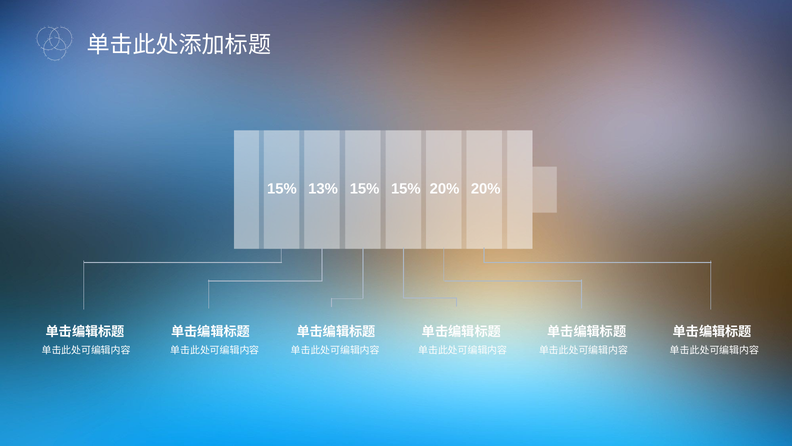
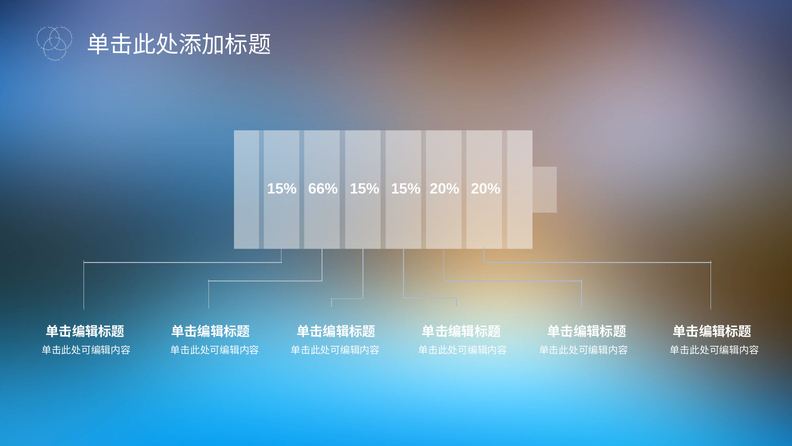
13%: 13% -> 66%
